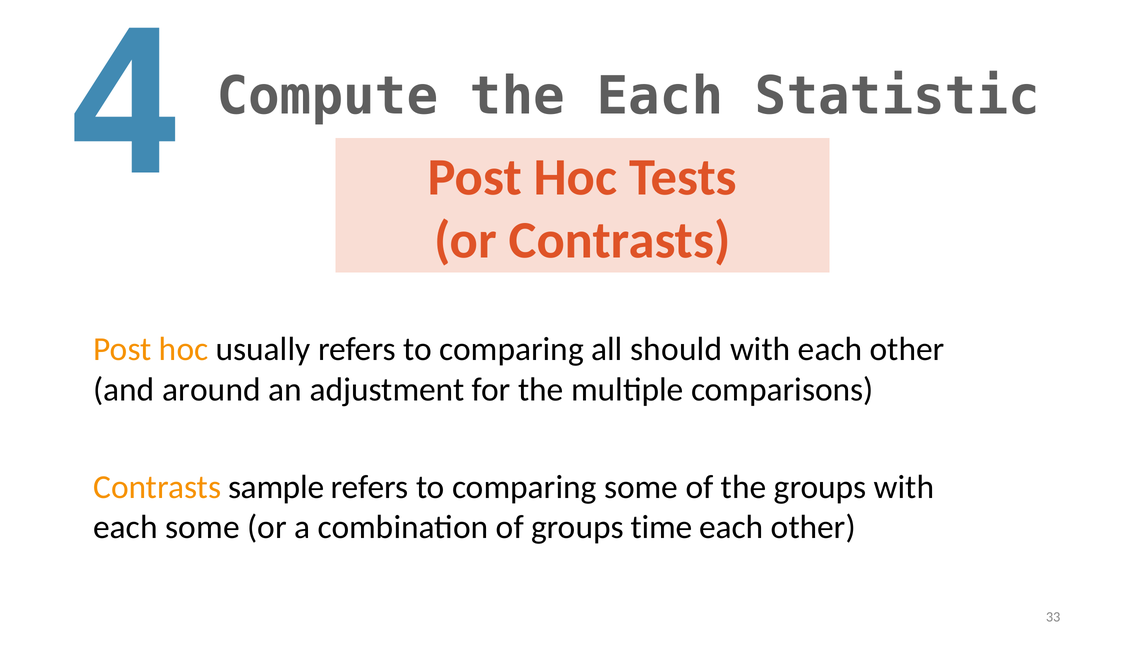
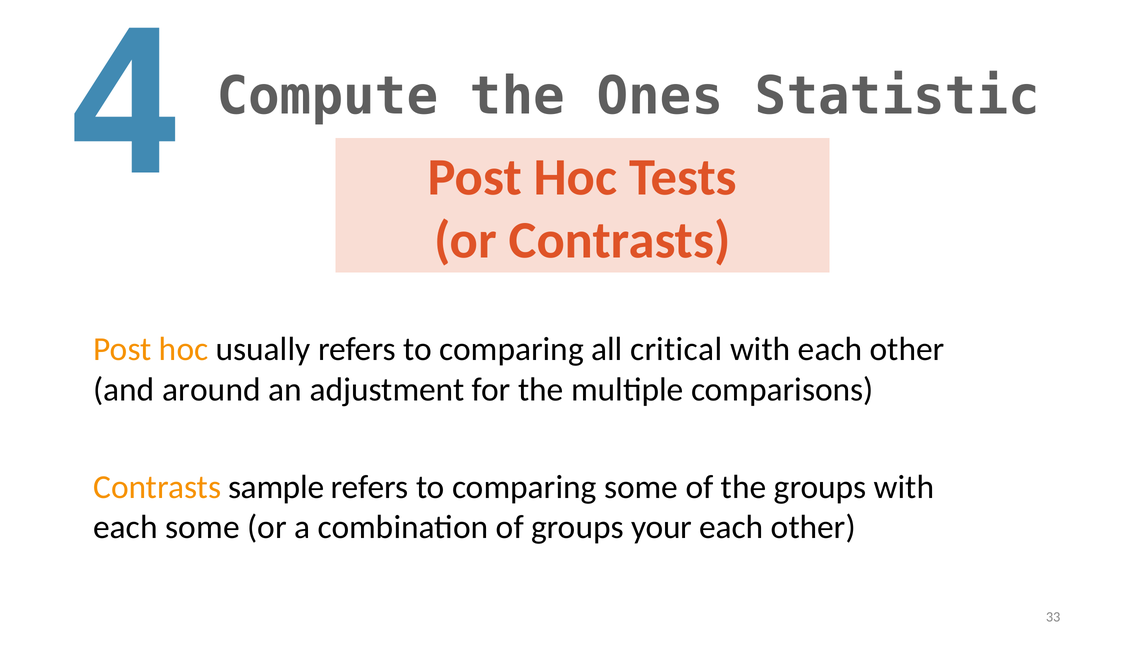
the Each: Each -> Ones
should: should -> critical
time: time -> your
